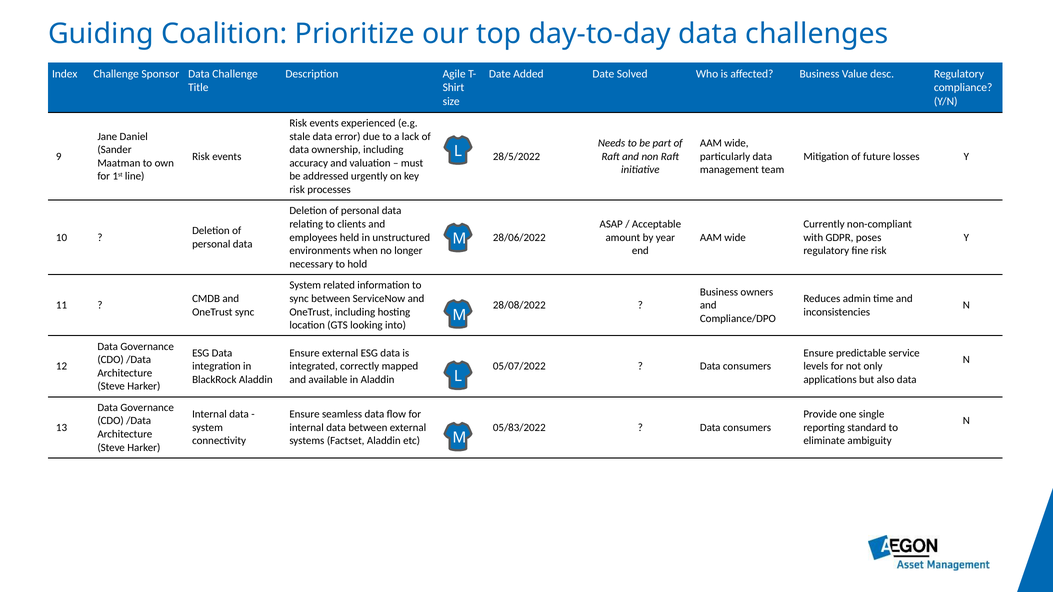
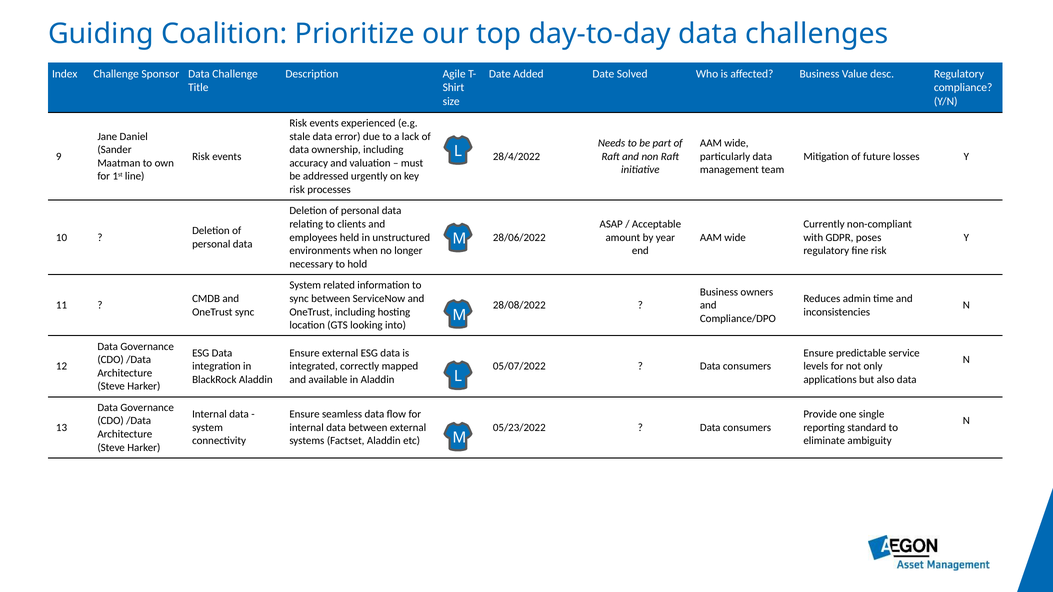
28/5/2022: 28/5/2022 -> 28/4/2022
05/83/2022: 05/83/2022 -> 05/23/2022
